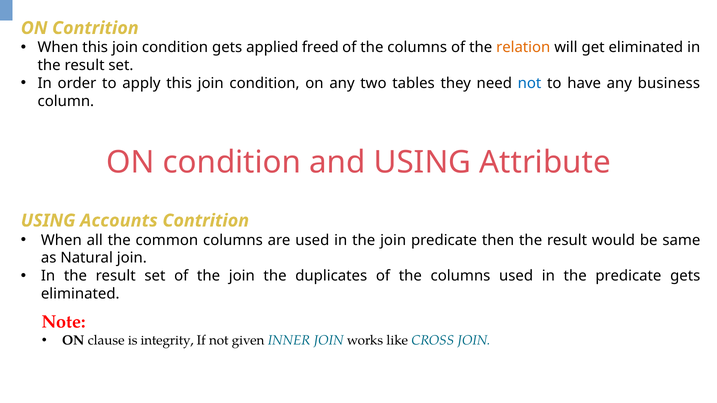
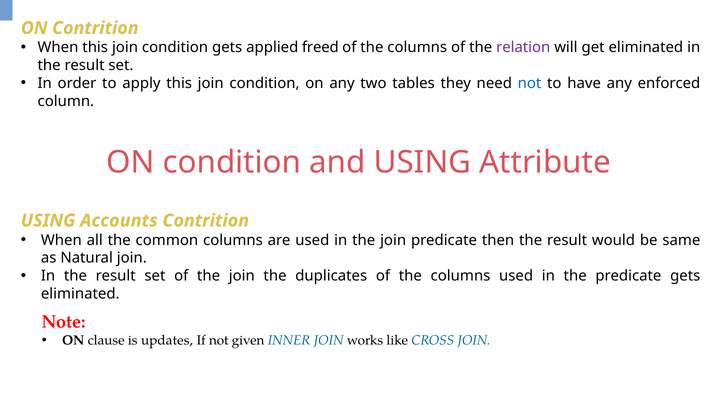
relation colour: orange -> purple
business: business -> enforced
integrity: integrity -> updates
